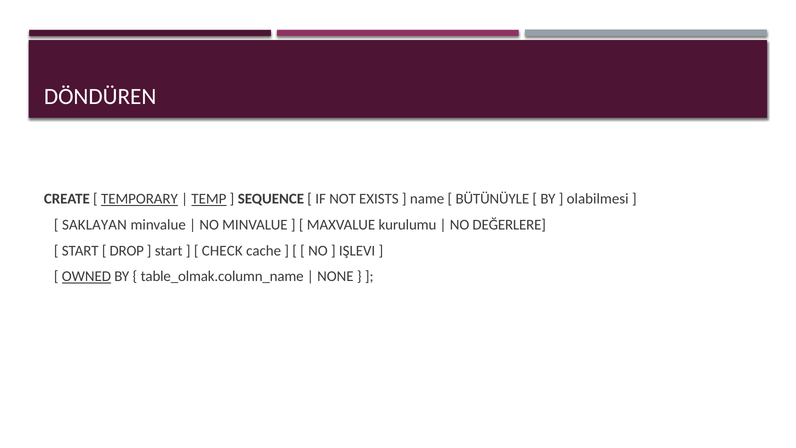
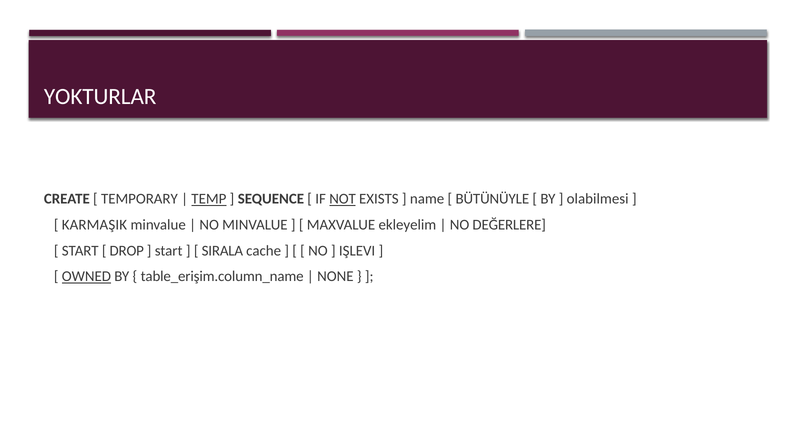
DÖNDÜREN: DÖNDÜREN -> YOKTURLAR
TEMPORARY underline: present -> none
NOT underline: none -> present
SAKLAYAN: SAKLAYAN -> KARMAŞIK
kurulumu: kurulumu -> ekleyelim
CHECK: CHECK -> SIRALA
table_olmak.column_name: table_olmak.column_name -> table_erişim.column_name
